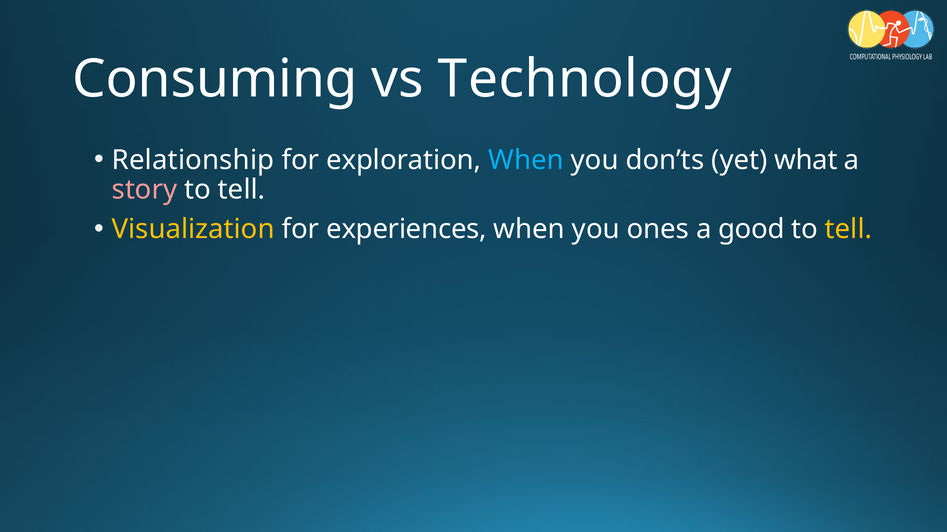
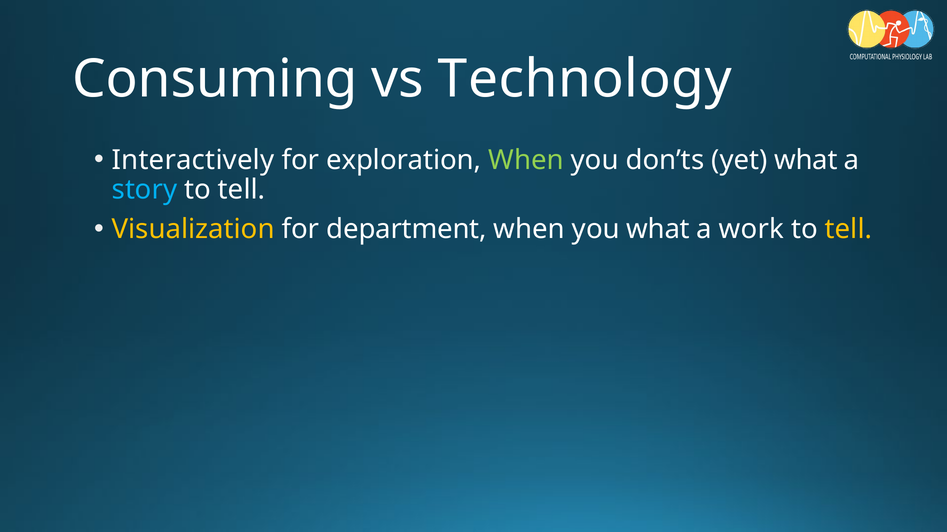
Relationship: Relationship -> Interactively
When at (526, 160) colour: light blue -> light green
story colour: pink -> light blue
experiences: experiences -> department
you ones: ones -> what
good: good -> work
